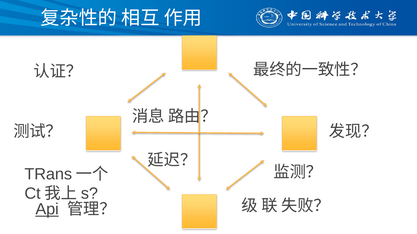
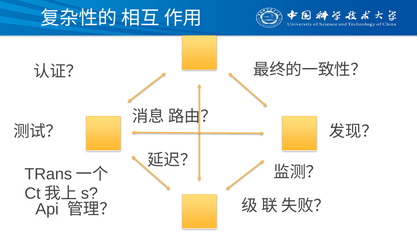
Api underline: present -> none
